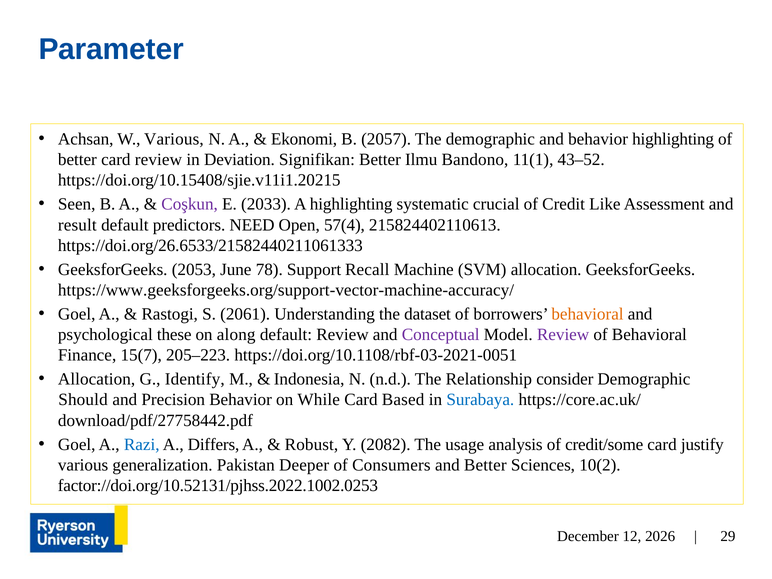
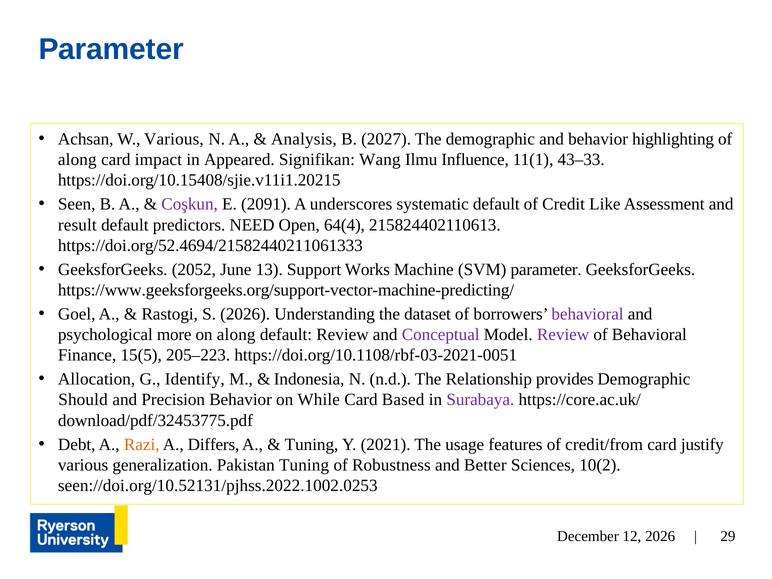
Ekonomi: Ekonomi -> Analysis
2057: 2057 -> 2027
better at (77, 160): better -> along
card review: review -> impact
Deviation: Deviation -> Appeared
Signifikan Better: Better -> Wang
Bandono: Bandono -> Influence
43–52: 43–52 -> 43–33
2033: 2033 -> 2091
A highlighting: highlighting -> underscores
systematic crucial: crucial -> default
57(4: 57(4 -> 64(4
https://doi.org/26.6533/21582440211061333: https://doi.org/26.6533/21582440211061333 -> https://doi.org/52.4694/21582440211061333
2053: 2053 -> 2052
78: 78 -> 13
Recall: Recall -> Works
SVM allocation: allocation -> parameter
https://www.geeksforgeeks.org/support-vector-machine-accuracy/: https://www.geeksforgeeks.org/support-vector-machine-accuracy/ -> https://www.geeksforgeeks.org/support-vector-machine-predicting/
S 2061: 2061 -> 2026
behavioral at (587, 314) colour: orange -> purple
these: these -> more
15(7: 15(7 -> 15(5
consider: consider -> provides
Surabaya colour: blue -> purple
download/pdf/27758442.pdf: download/pdf/27758442.pdf -> download/pdf/32453775.pdf
Goel at (77, 444): Goel -> Debt
Razi colour: blue -> orange
Robust at (311, 444): Robust -> Tuning
2082: 2082 -> 2021
analysis: analysis -> features
credit/some: credit/some -> credit/from
Pakistan Deeper: Deeper -> Tuning
Consumers: Consumers -> Robustness
factor://doi.org/10.52131/pjhss.2022.1002.0253: factor://doi.org/10.52131/pjhss.2022.1002.0253 -> seen://doi.org/10.52131/pjhss.2022.1002.0253
